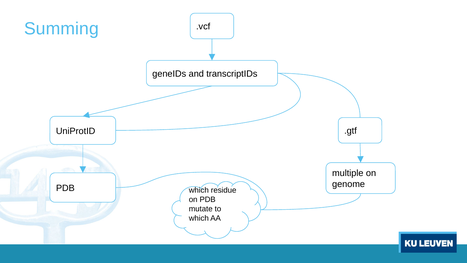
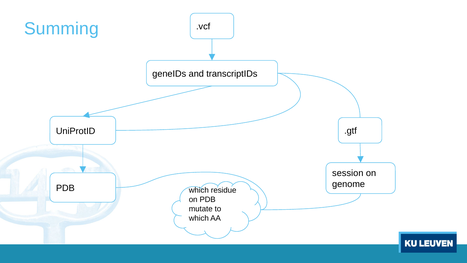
multiple: multiple -> session
